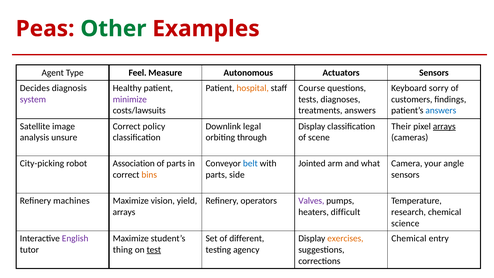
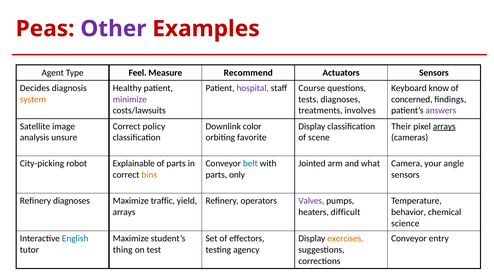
Other colour: green -> purple
Autonomous: Autonomous -> Recommend
hospital colour: orange -> purple
sorry: sorry -> know
system colour: purple -> orange
customers: customers -> concerned
treatments answers: answers -> involves
answers at (441, 111) colour: blue -> purple
legal: legal -> color
through: through -> favorite
Association: Association -> Explainable
side: side -> only
Refinery machines: machines -> diagnoses
vision: vision -> traffic
research: research -> behavior
English colour: purple -> blue
different: different -> effectors
Chemical at (409, 238): Chemical -> Conveyor
test underline: present -> none
